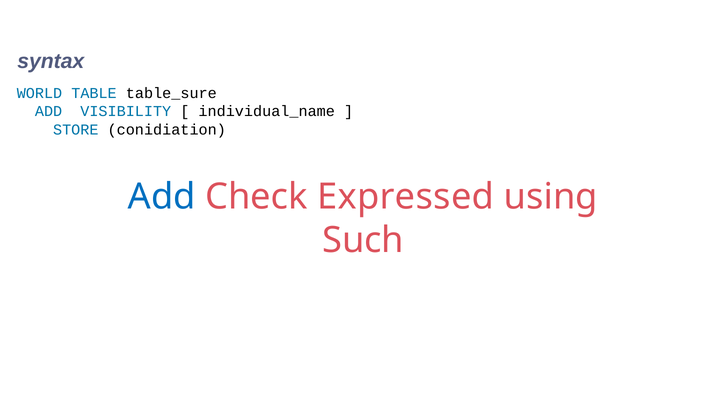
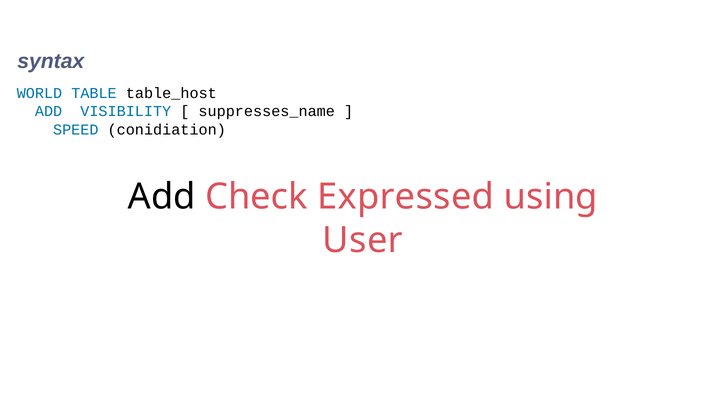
table_sure: table_sure -> table_host
individual_name: individual_name -> suppresses_name
STORE: STORE -> SPEED
Add at (162, 197) colour: blue -> black
Such: Such -> User
